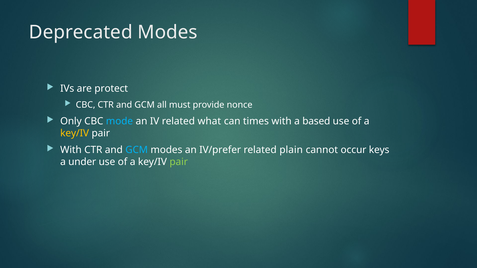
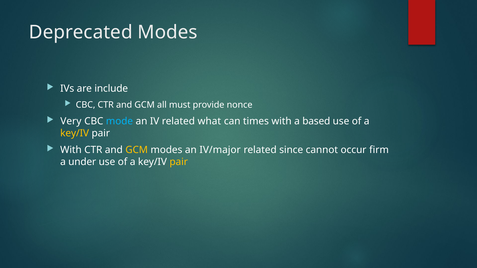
protect: protect -> include
Only: Only -> Very
GCM at (137, 150) colour: light blue -> yellow
IV/prefer: IV/prefer -> IV/major
plain: plain -> since
keys: keys -> firm
pair at (179, 162) colour: light green -> yellow
